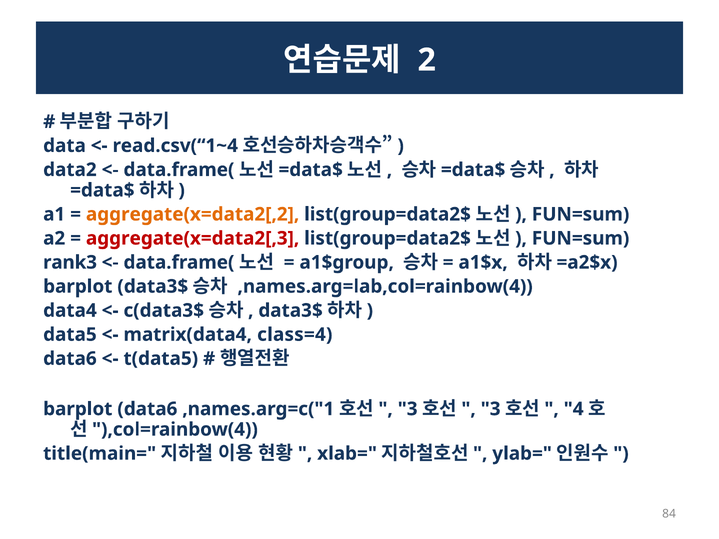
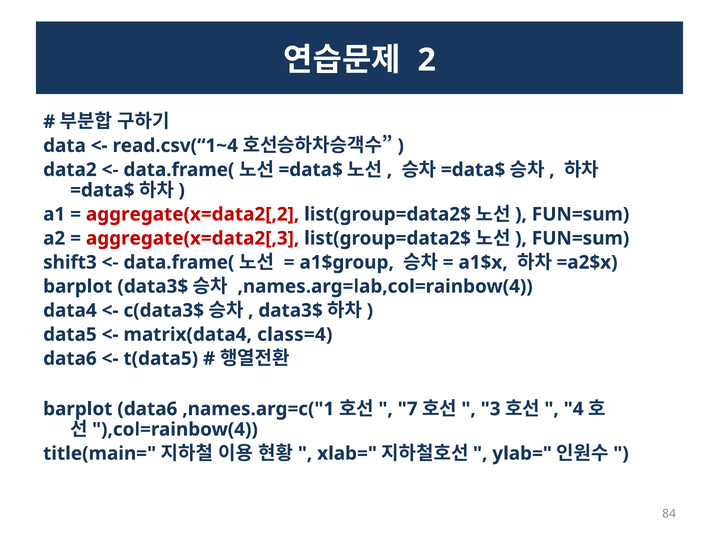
aggregate(x=data2[,2 colour: orange -> red
rank3: rank3 -> shift3
3 at (408, 409): 3 -> 7
